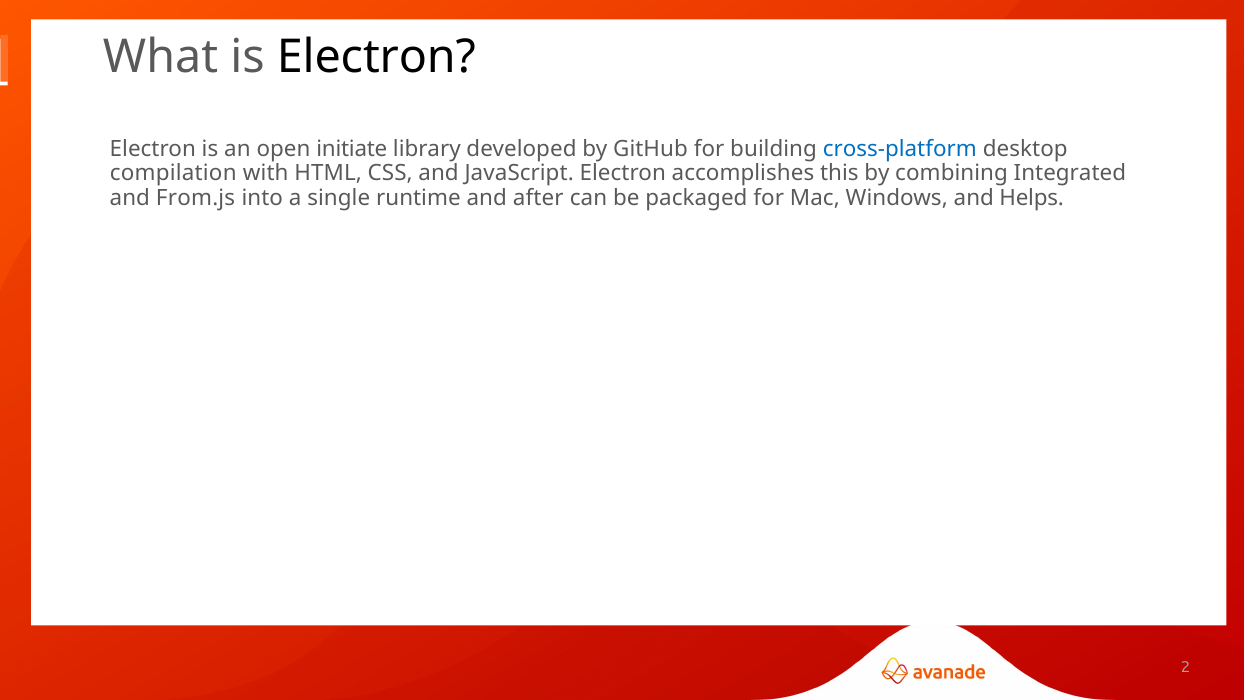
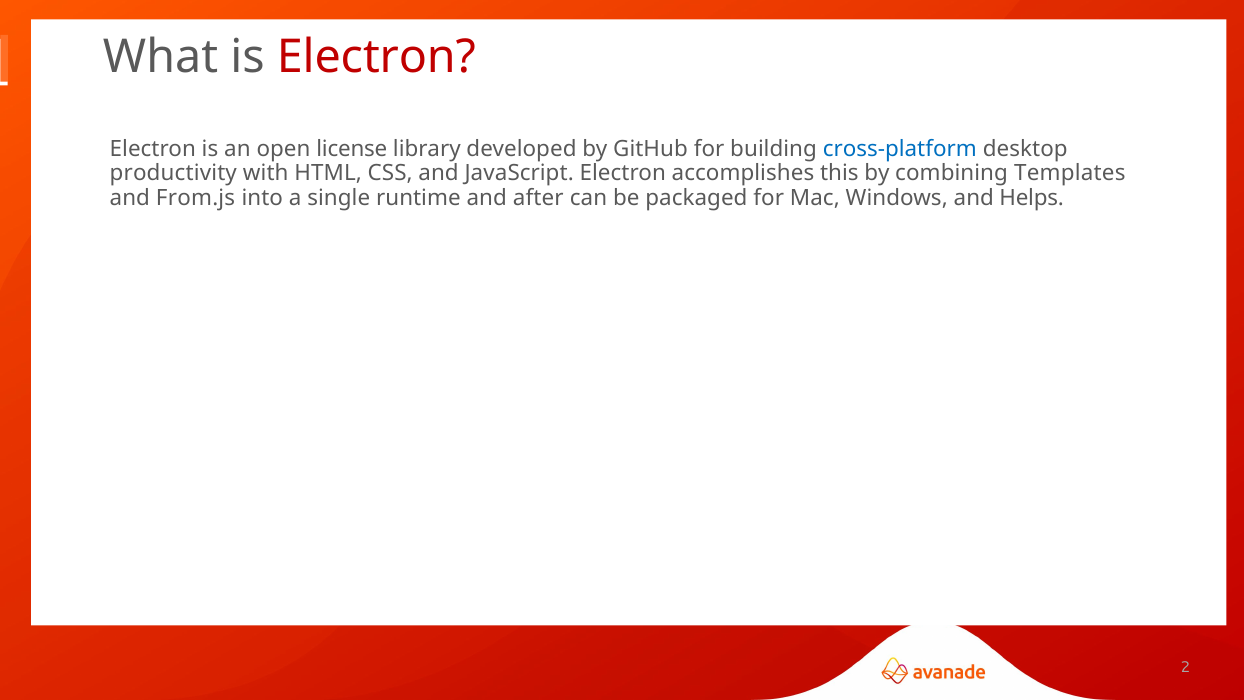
Electron at (376, 57) colour: black -> red
initiate: initiate -> license
compilation: compilation -> productivity
Integrated: Integrated -> Templates
